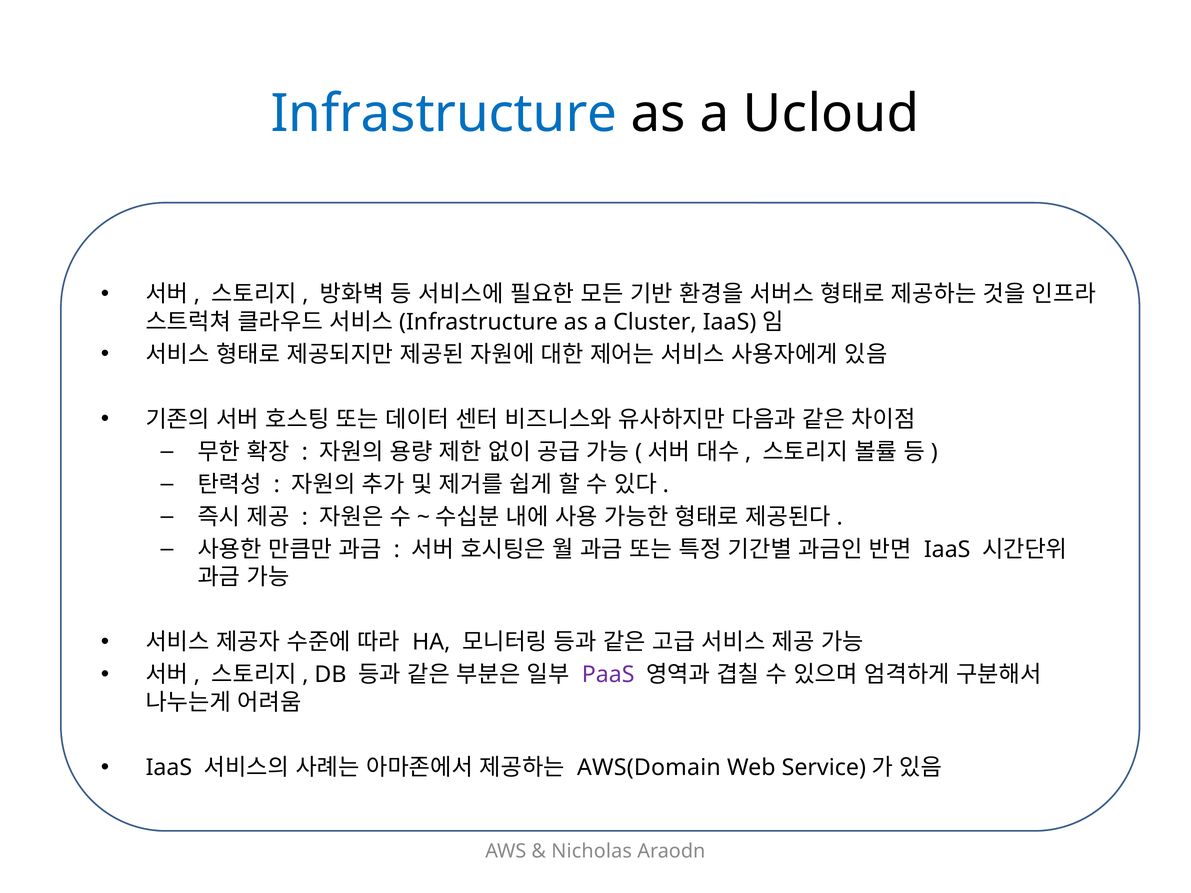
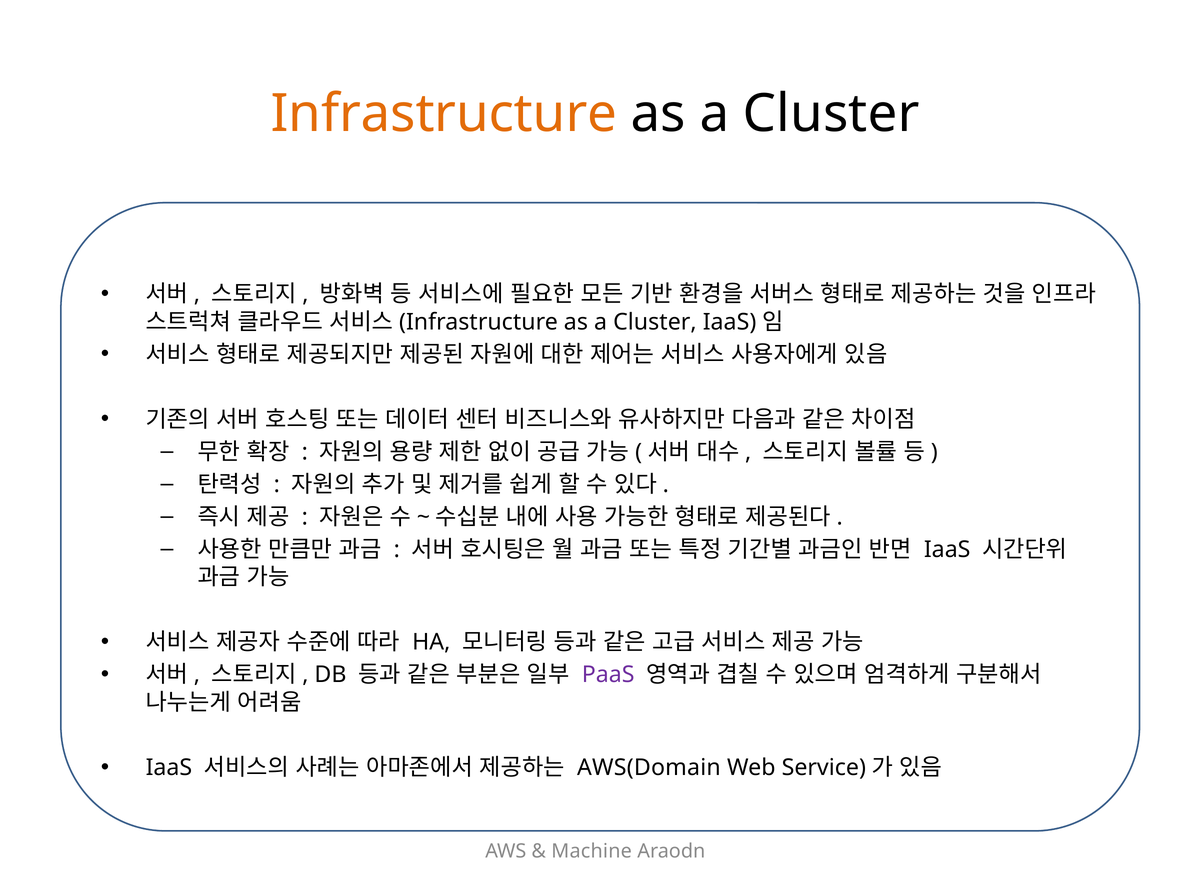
Infrastructure at (444, 114) colour: blue -> orange
Ucloud at (831, 114): Ucloud -> Cluster
Nicholas: Nicholas -> Machine
